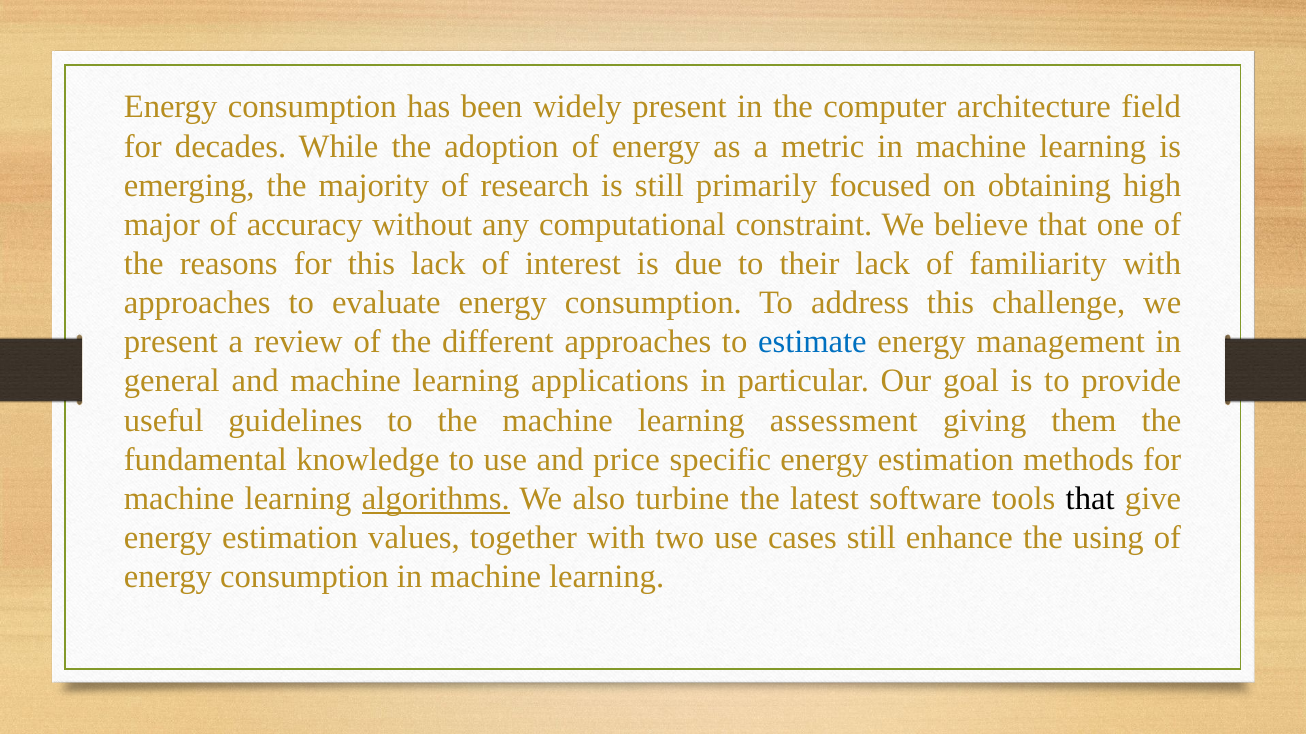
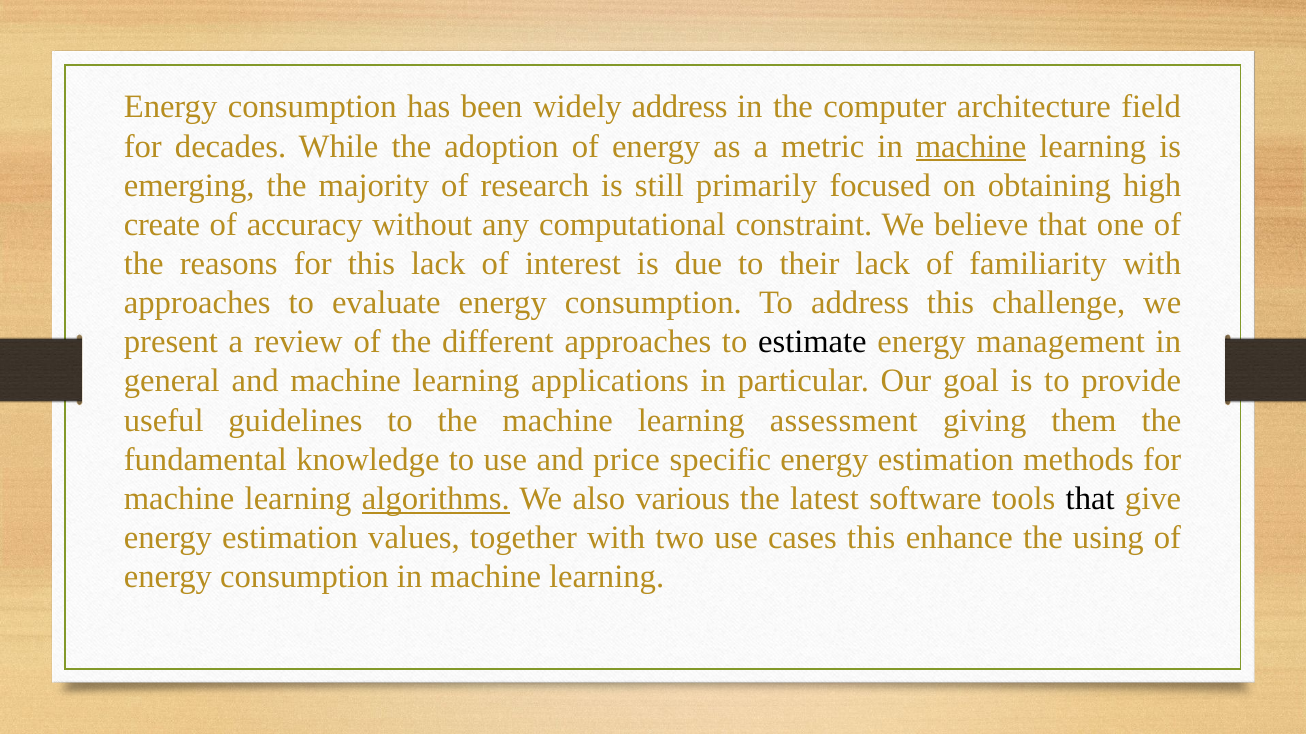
widely present: present -> address
machine at (971, 146) underline: none -> present
major: major -> create
estimate colour: blue -> black
turbine: turbine -> various
cases still: still -> this
